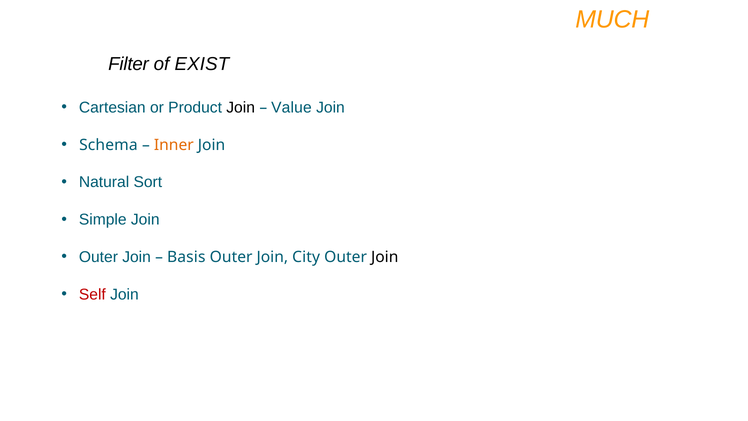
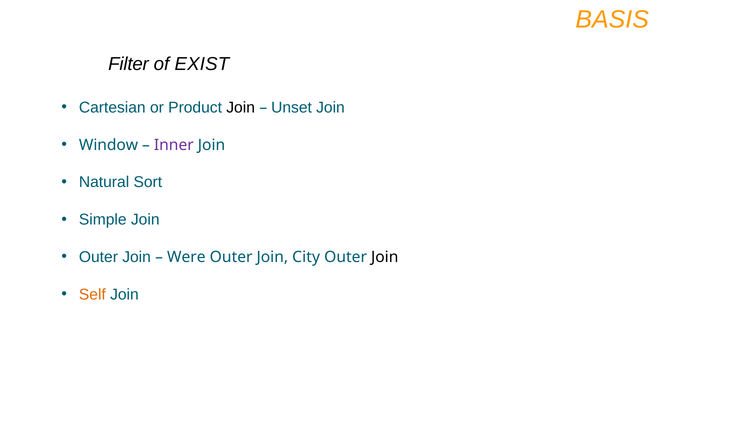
MUCH: MUCH -> BASIS
Value: Value -> Unset
Schema: Schema -> Window
Inner colour: orange -> purple
Basis: Basis -> Were
Self colour: red -> orange
